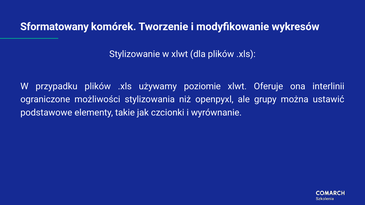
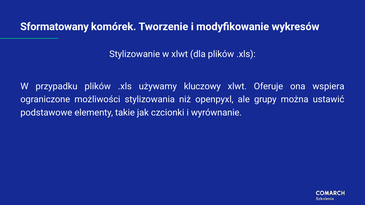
poziomie: poziomie -> kluczowy
interlinii: interlinii -> wspiera
